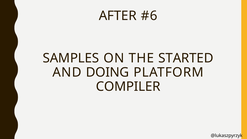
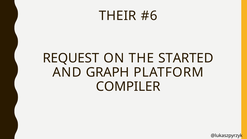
AFTER: AFTER -> THEIR
SAMPLES: SAMPLES -> REQUEST
DOING: DOING -> GRAPH
